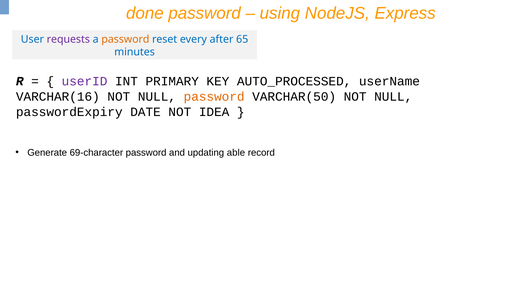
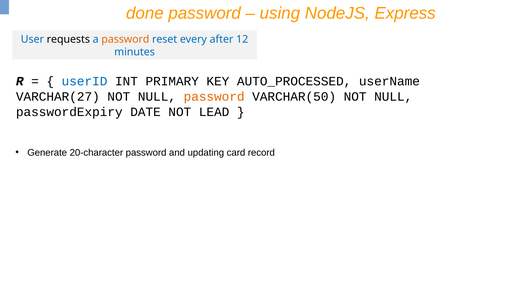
requests colour: purple -> black
65: 65 -> 12
userID colour: purple -> blue
VARCHAR(16: VARCHAR(16 -> VARCHAR(27
IDEA: IDEA -> LEAD
69-character: 69-character -> 20-character
able: able -> card
